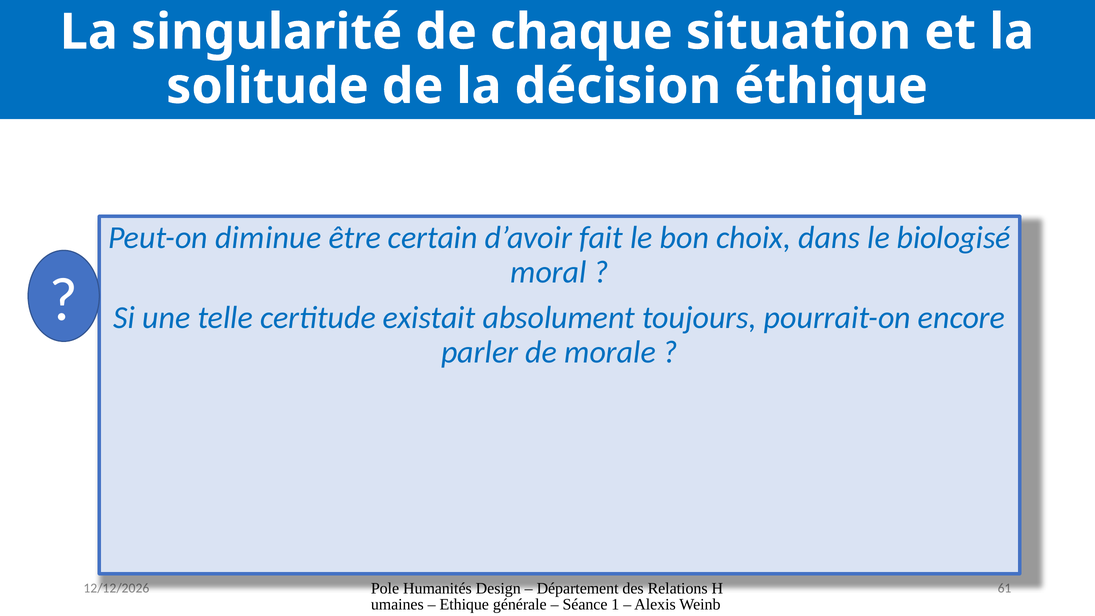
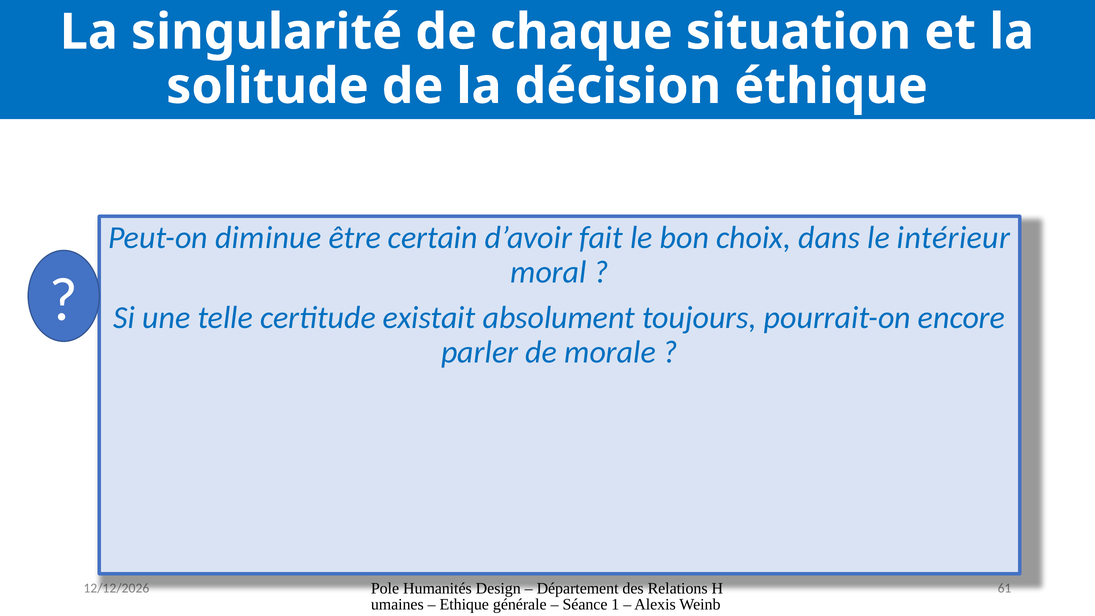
biologisé: biologisé -> intérieur
